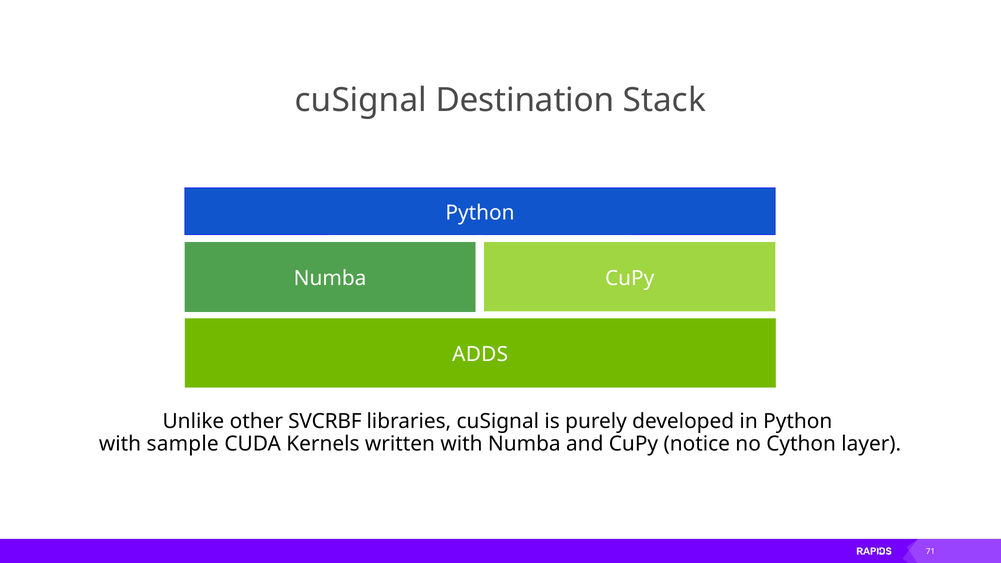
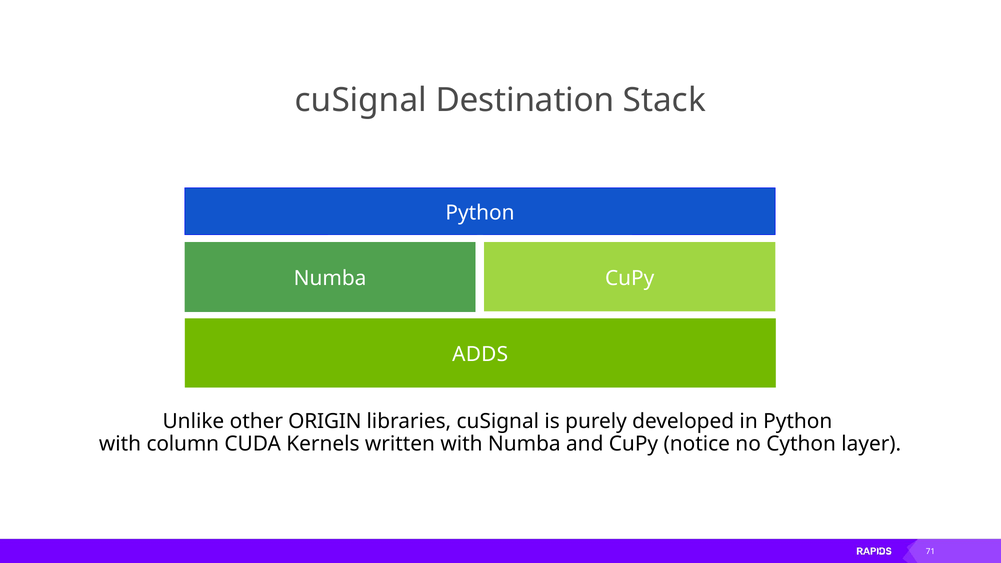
SVCRBF: SVCRBF -> ORIGIN
sample: sample -> column
